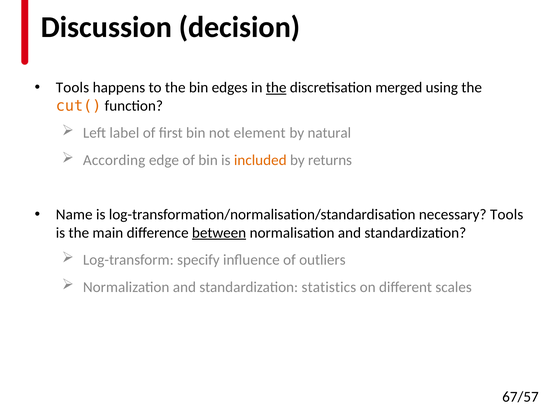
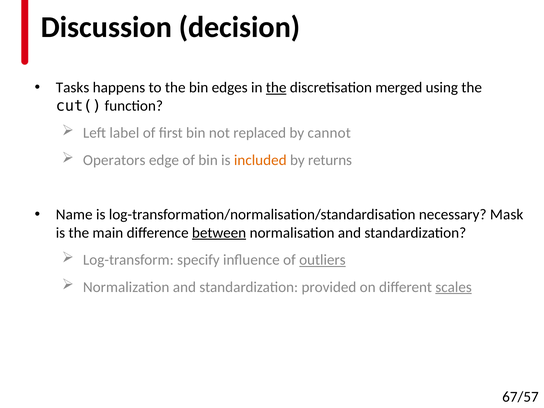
Tools at (72, 88): Tools -> Tasks
cut( colour: orange -> black
element: element -> replaced
natural: natural -> cannot
According: According -> Operators
necessary Tools: Tools -> Mask
outliers underline: none -> present
statistics: statistics -> provided
scales underline: none -> present
